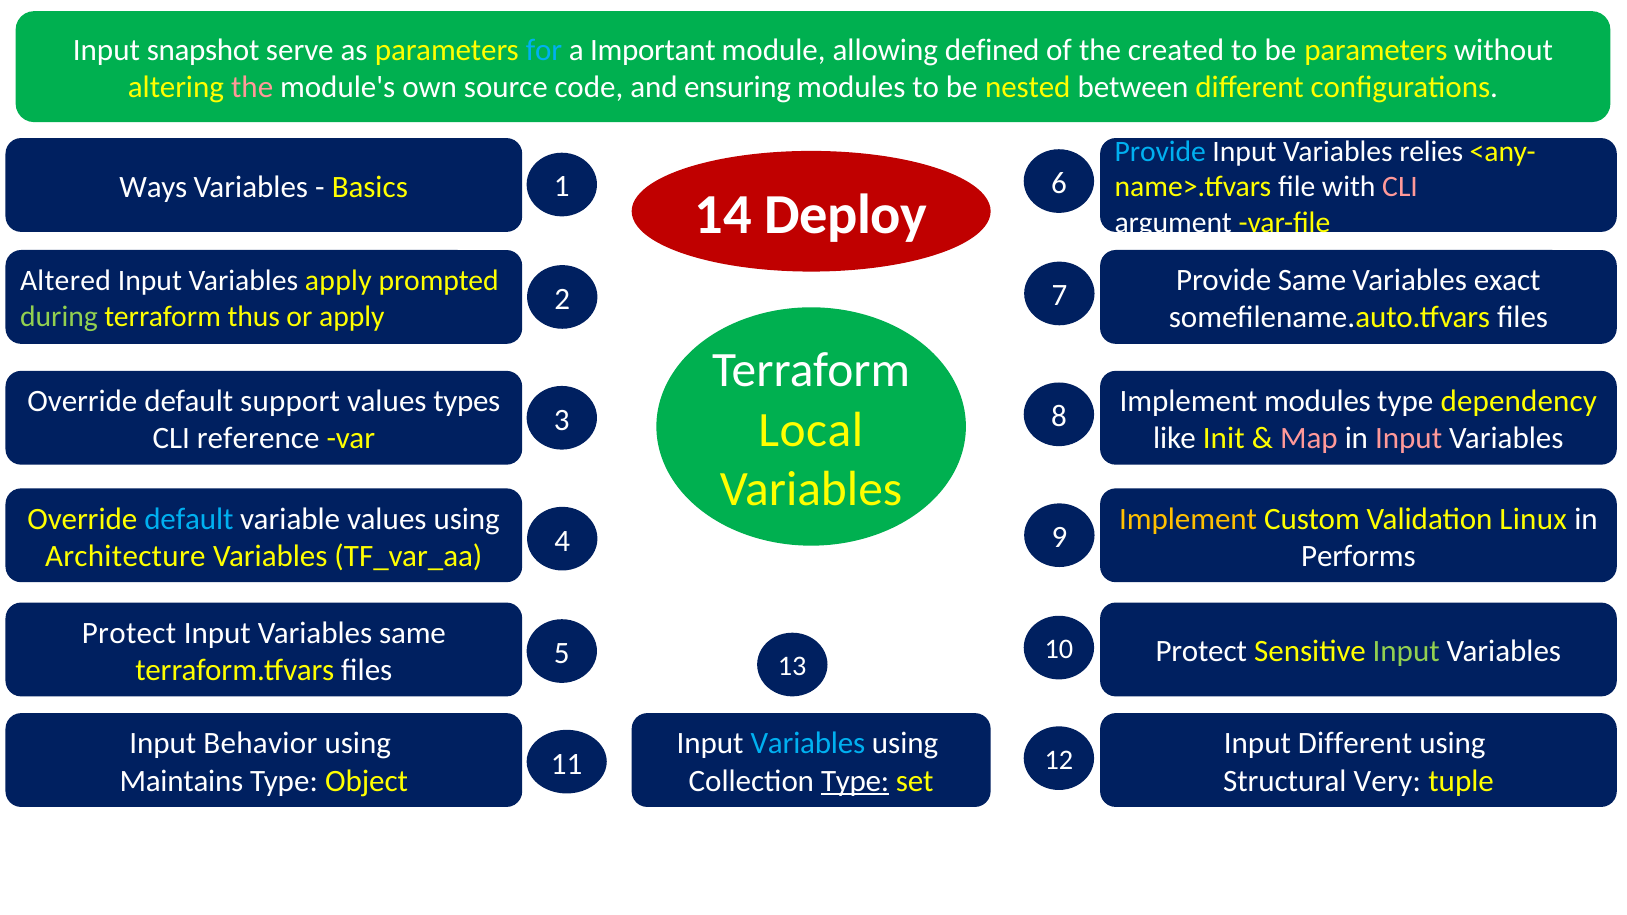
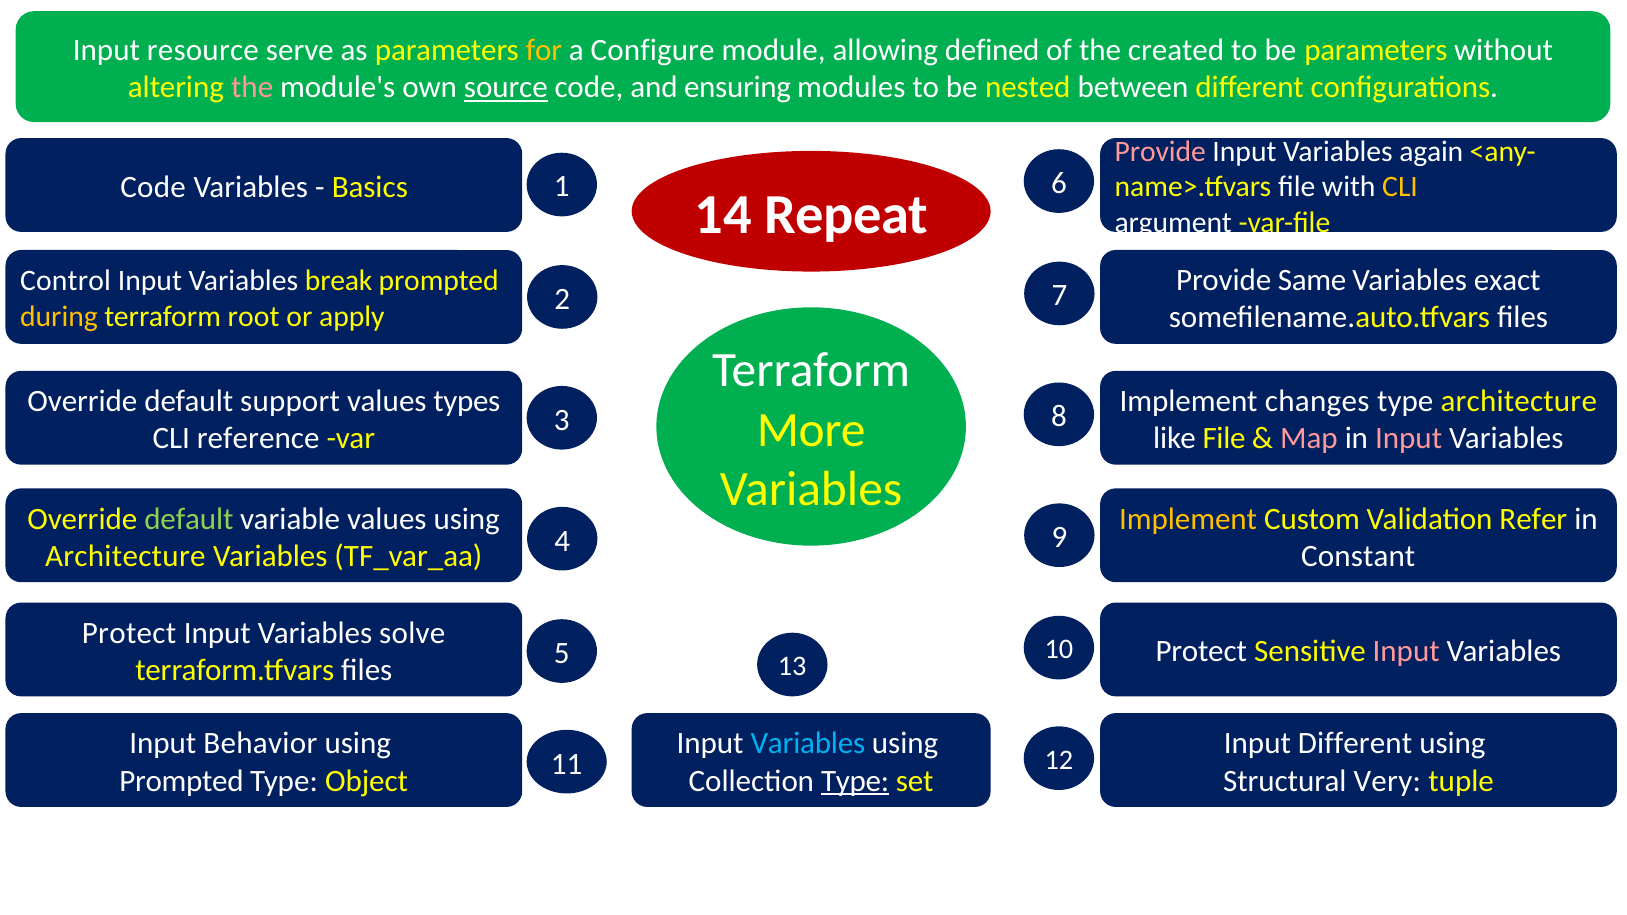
snapshot: snapshot -> resource
for colour: light blue -> yellow
Important: Important -> Configure
source underline: none -> present
Provide at (1160, 151) colour: light blue -> pink
relies: relies -> again
Ways at (153, 187): Ways -> Code
CLI at (1400, 187) colour: pink -> yellow
Deploy: Deploy -> Repeat
Altered: Altered -> Control
Variables apply: apply -> break
during colour: light green -> yellow
thus: thus -> root
Implement modules: modules -> changes
type dependency: dependency -> architecture
Local: Local -> More
like Init: Init -> File
default at (189, 519) colour: light blue -> light green
Linux: Linux -> Refer
Performs: Performs -> Constant
Variables same: same -> solve
Input at (1406, 652) colour: light green -> pink
Maintains at (181, 781): Maintains -> Prompted
